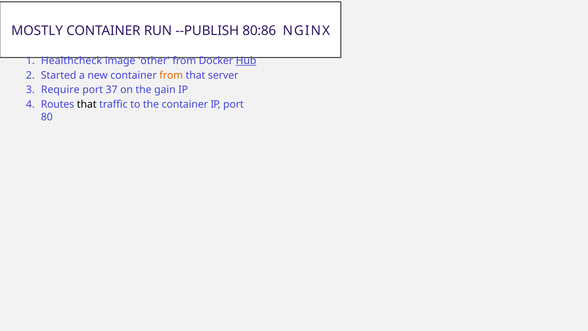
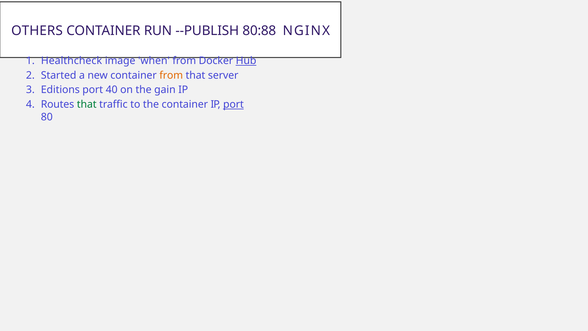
MOSTLY: MOSTLY -> OTHERS
80:86: 80:86 -> 80:88
other: other -> when
Require: Require -> Editions
37: 37 -> 40
that at (87, 104) colour: black -> green
port at (233, 104) underline: none -> present
